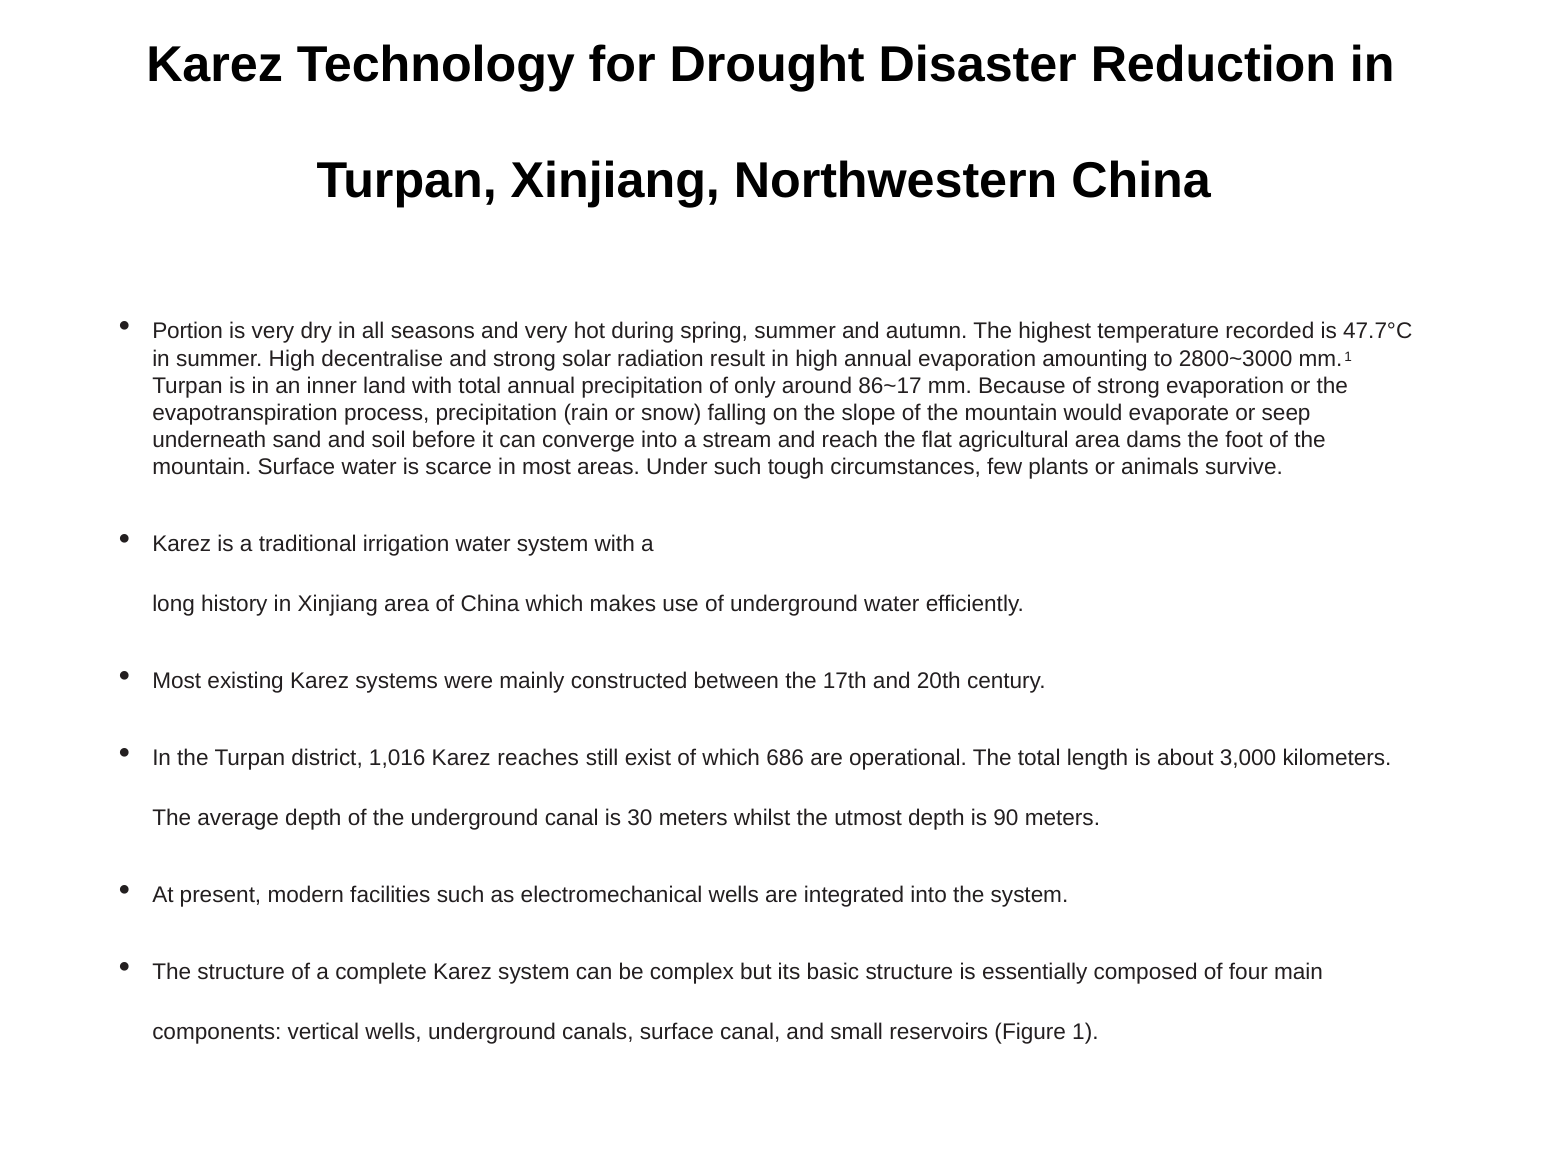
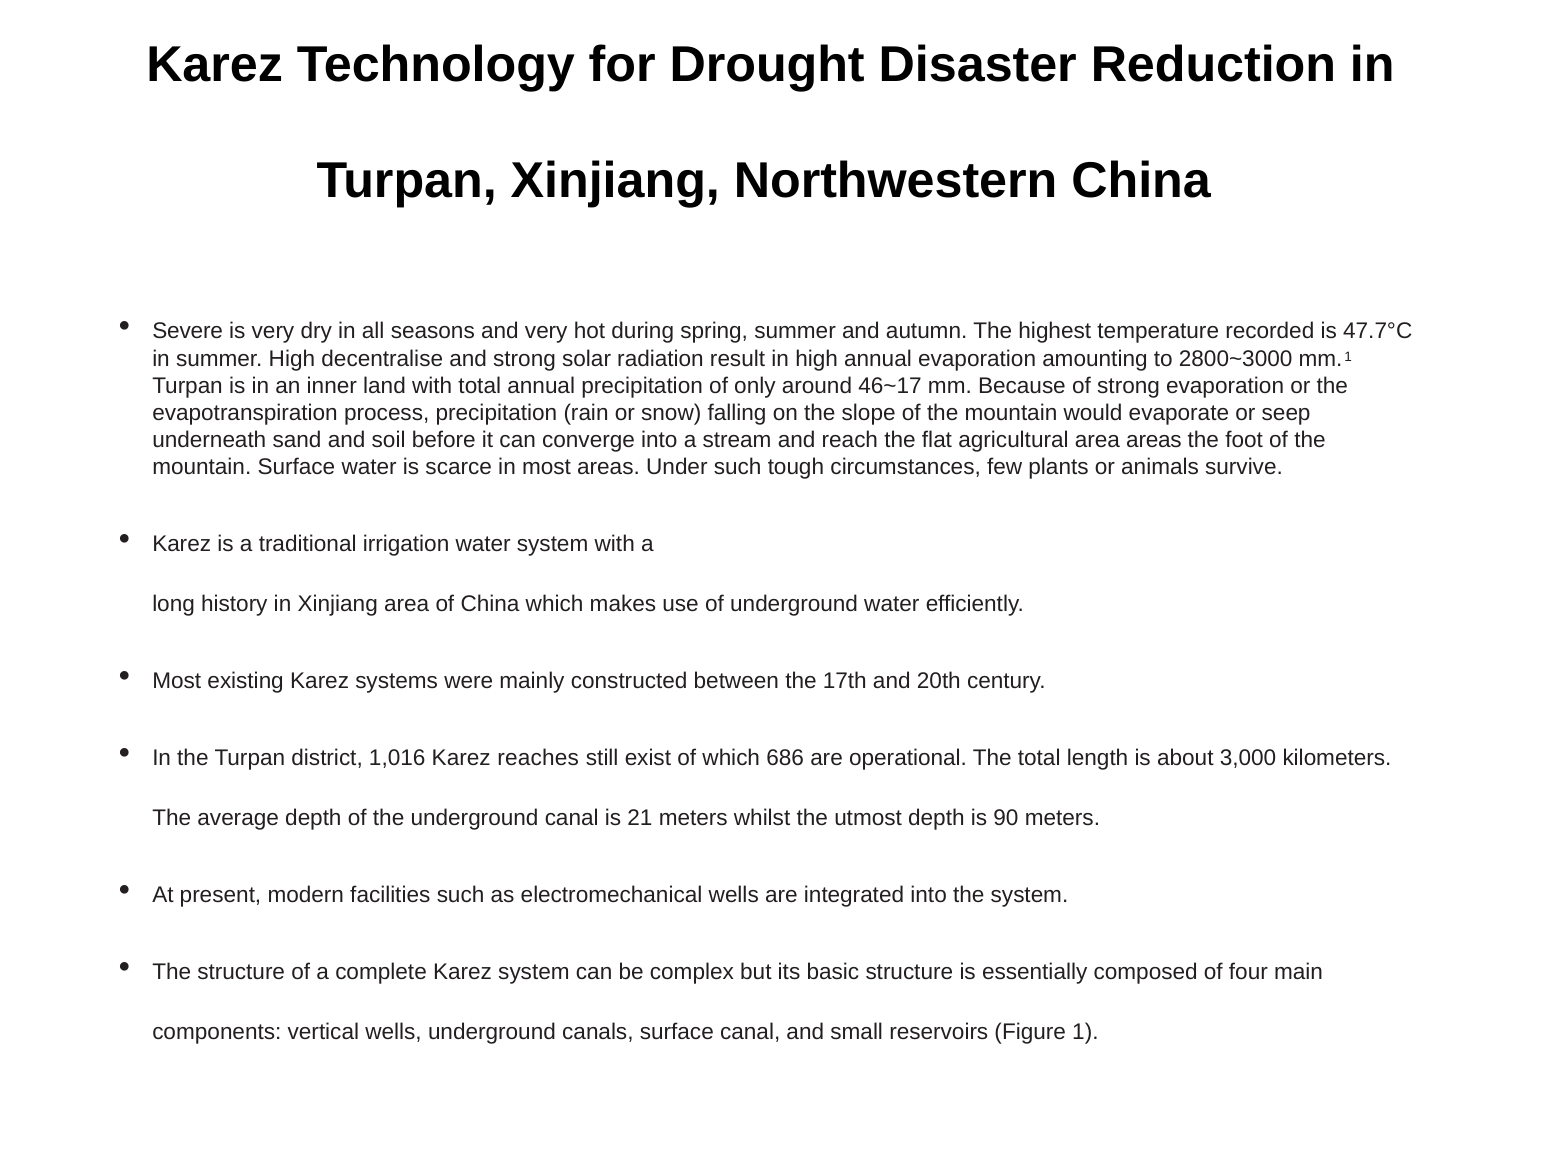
Portion: Portion -> Severe
86~17: 86~17 -> 46~17
area dams: dams -> areas
30: 30 -> 21
